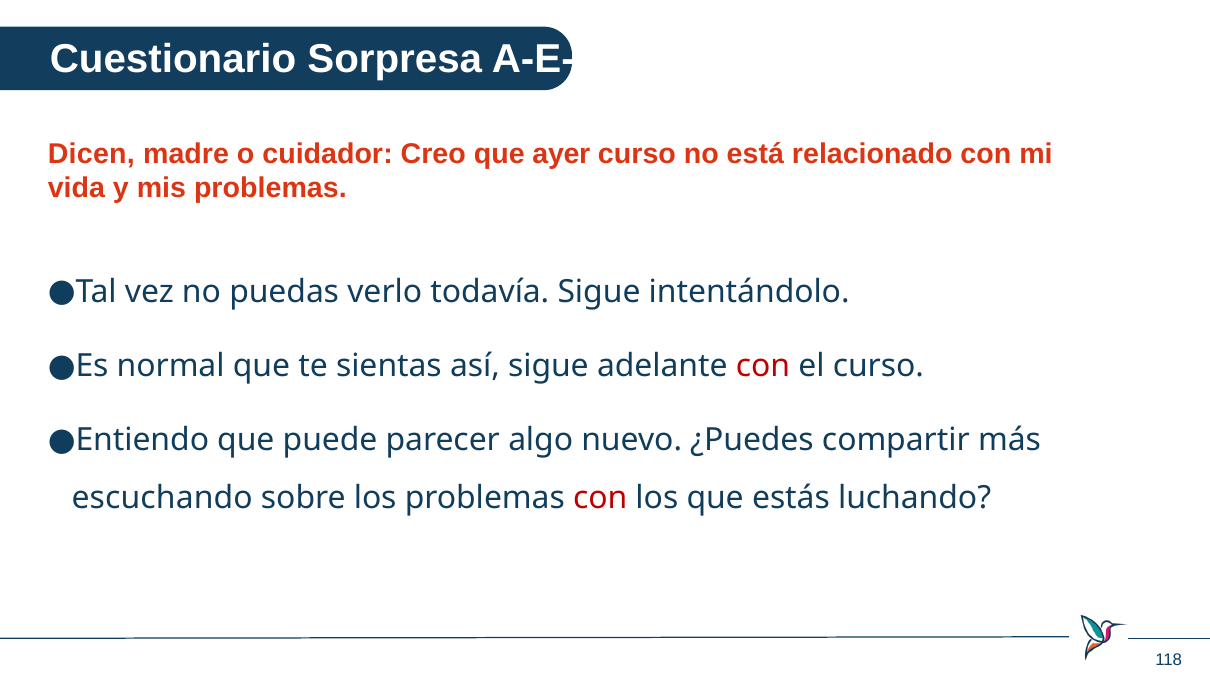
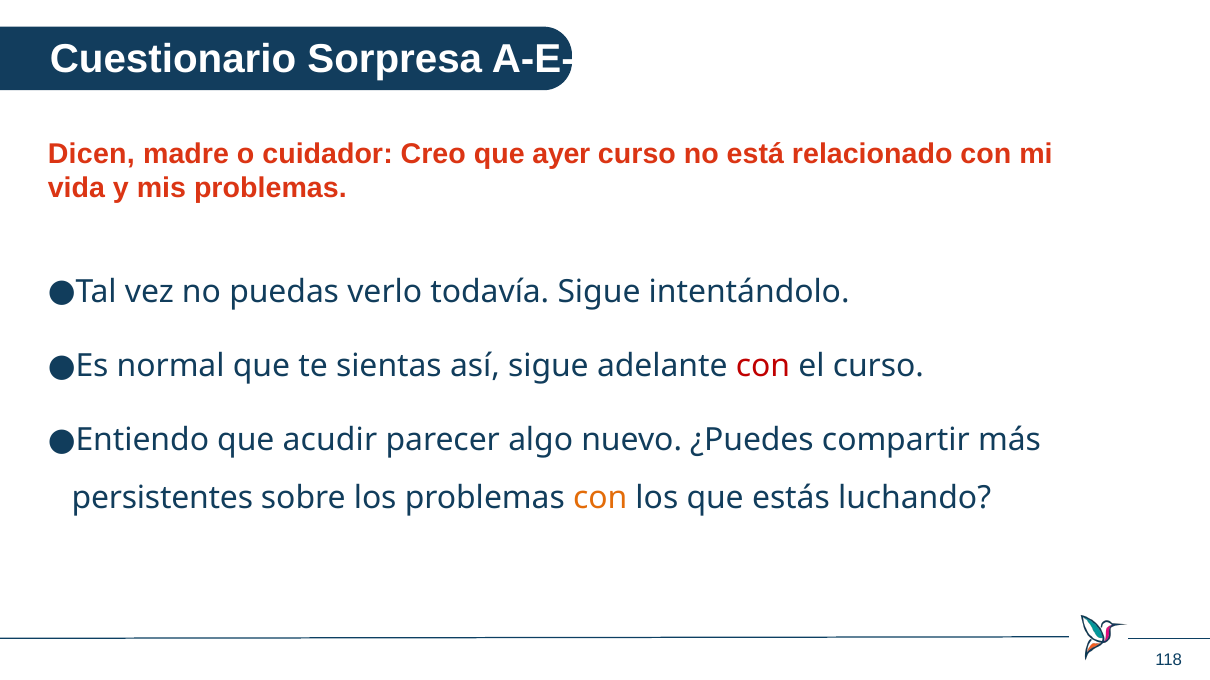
puede: puede -> acudir
escuchando: escuchando -> persistentes
con at (600, 498) colour: red -> orange
